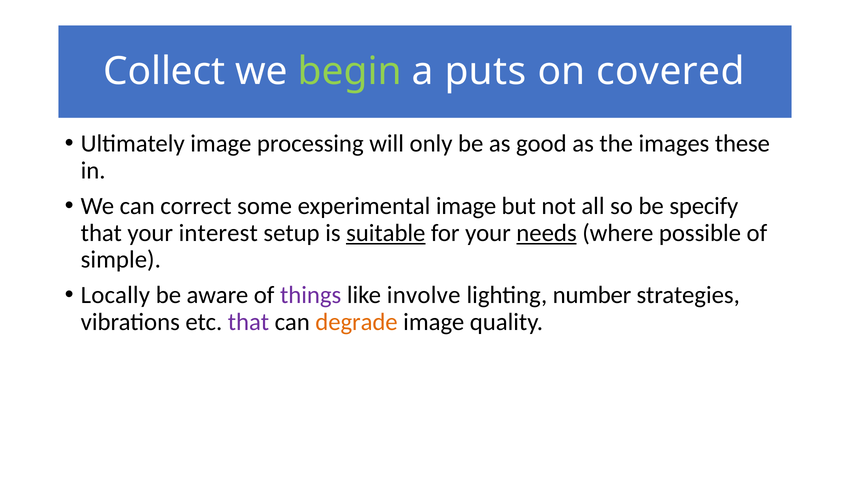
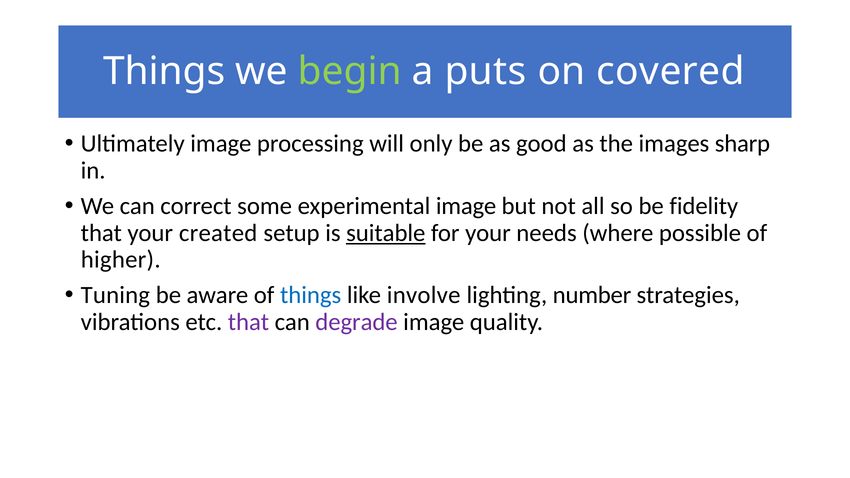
Collect at (164, 71): Collect -> Things
these: these -> sharp
specify: specify -> fidelity
interest: interest -> created
needs underline: present -> none
simple: simple -> higher
Locally: Locally -> Tuning
things at (311, 295) colour: purple -> blue
degrade colour: orange -> purple
